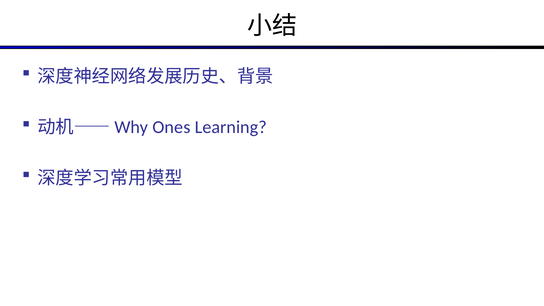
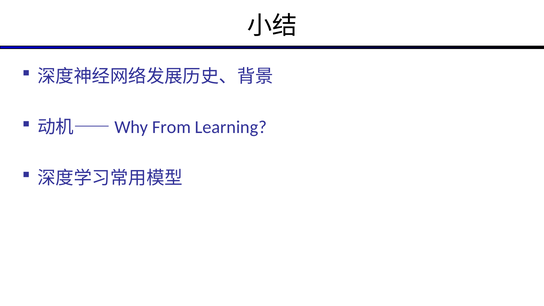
Ones: Ones -> From
